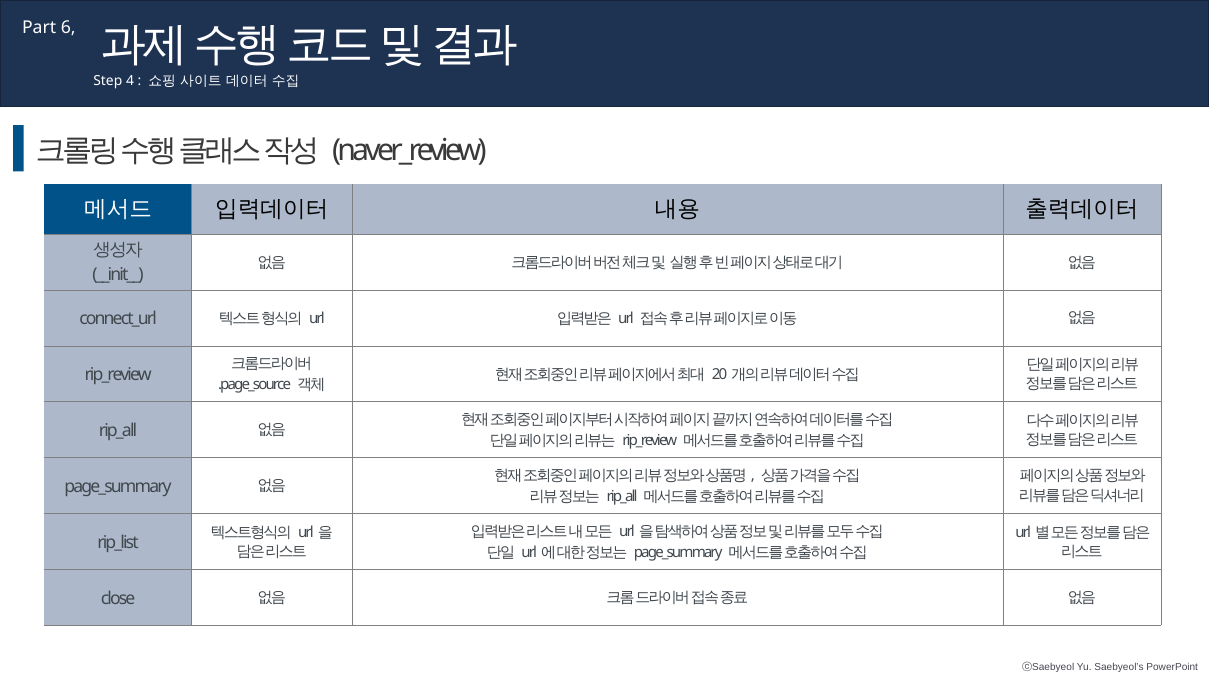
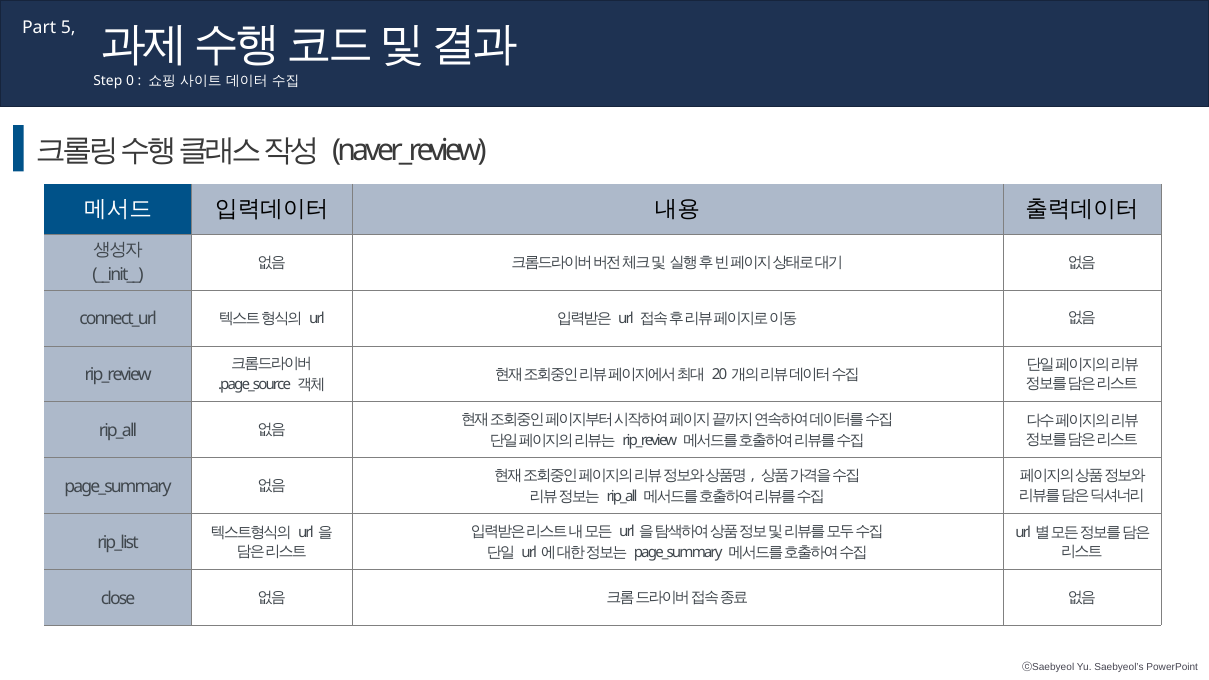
6: 6 -> 5
4: 4 -> 0
